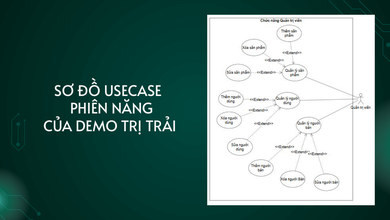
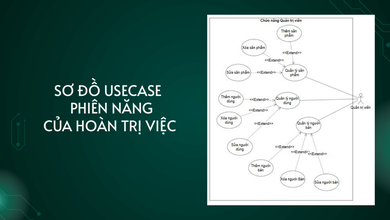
DEMO: DEMO -> HOÀN
TRẢI: TRẢI -> VIỆC
